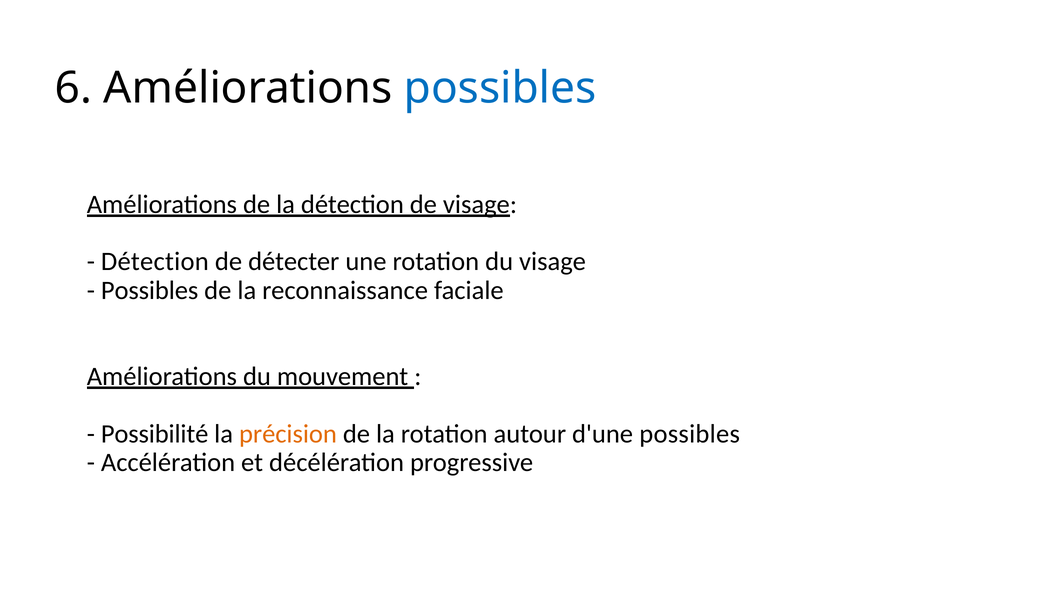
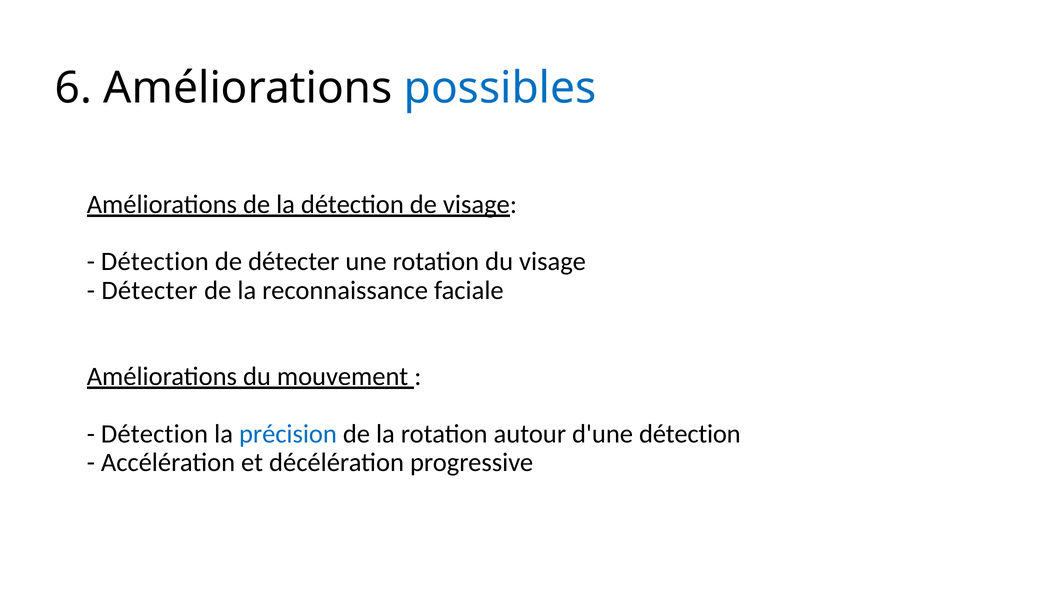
Possibles at (150, 290): Possibles -> Détecter
Possibilité at (155, 434): Possibilité -> Détection
précision colour: orange -> blue
d'une possibles: possibles -> détection
